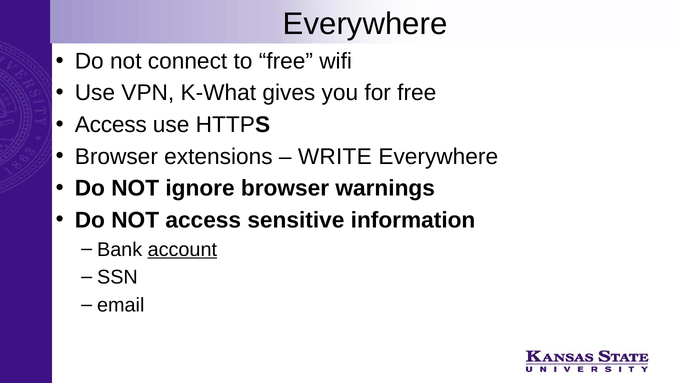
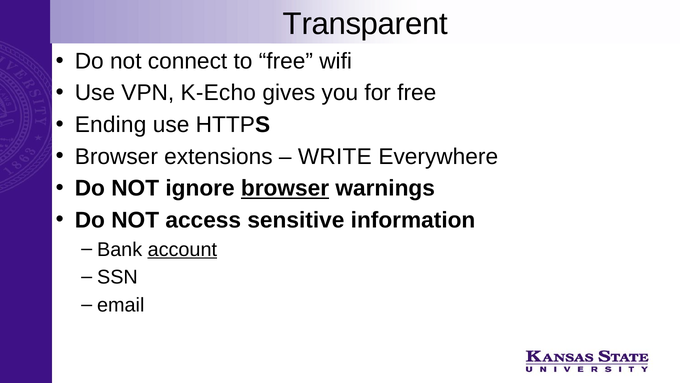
Everywhere at (365, 24): Everywhere -> Transparent
K-What: K-What -> K-Echo
Access at (111, 125): Access -> Ending
browser at (285, 188) underline: none -> present
